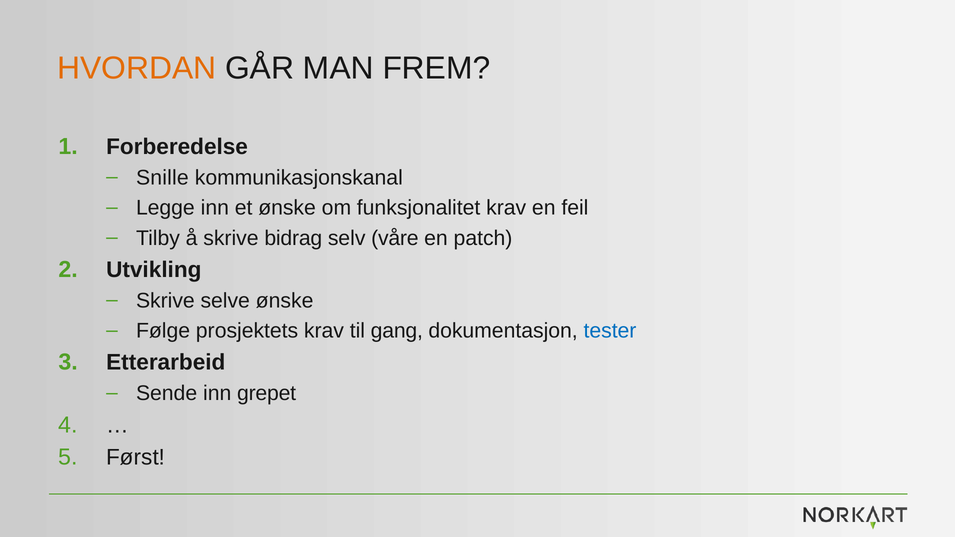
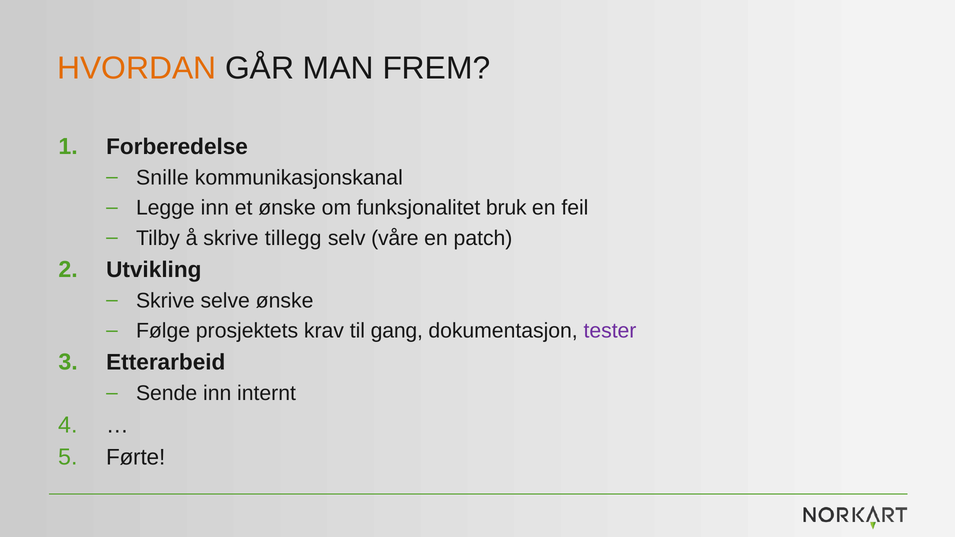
funksjonalitet krav: krav -> bruk
bidrag: bidrag -> tillegg
tester colour: blue -> purple
grepet: grepet -> internt
Først: Først -> Førte
